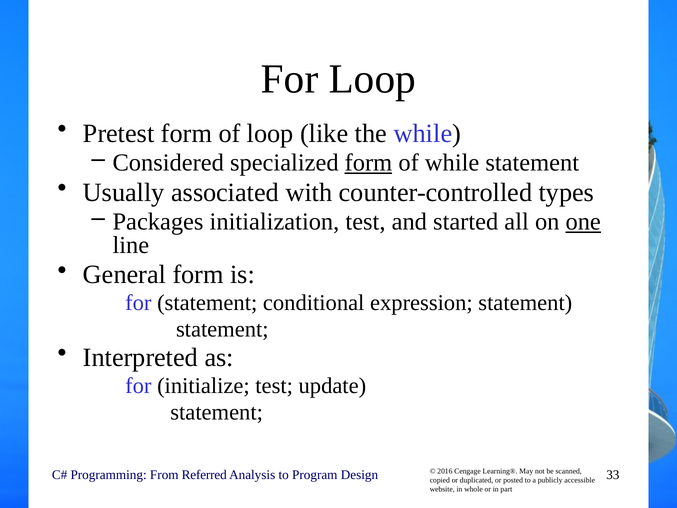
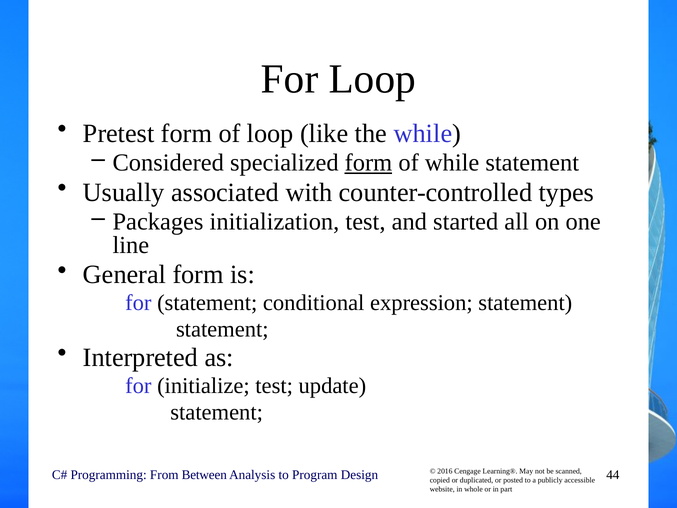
one underline: present -> none
Referred: Referred -> Between
33: 33 -> 44
